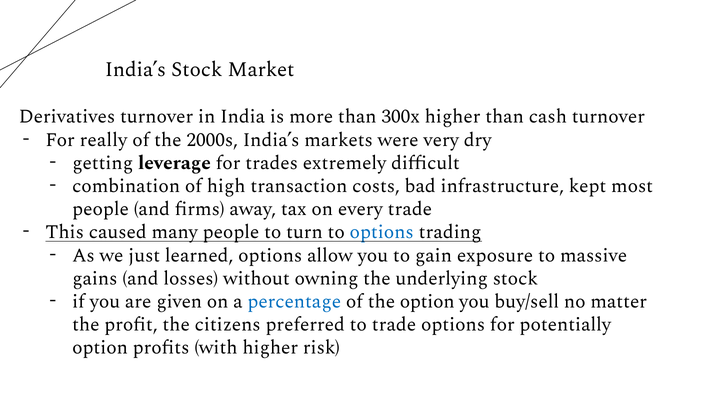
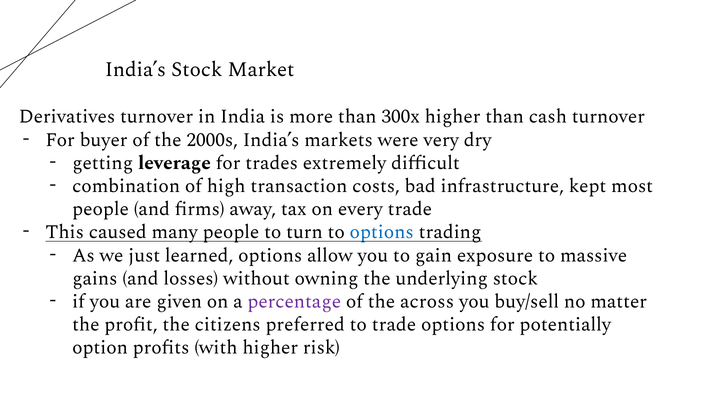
really: really -> buyer
percentage colour: blue -> purple
the option: option -> across
